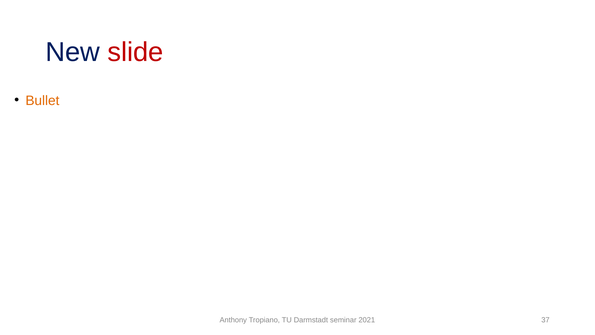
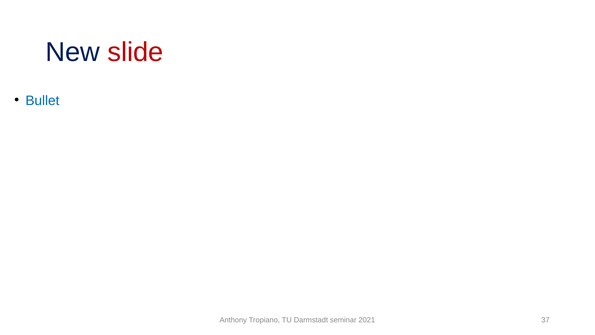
Bullet colour: orange -> blue
